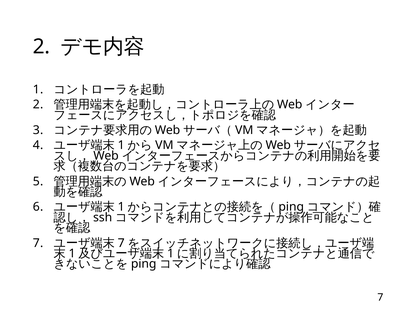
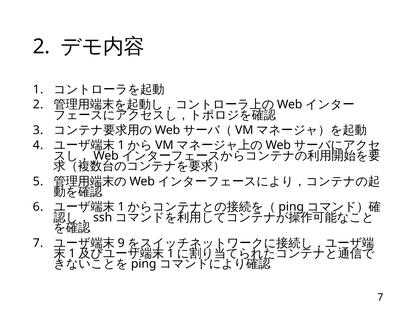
7 at (121, 243): 7 -> 9
